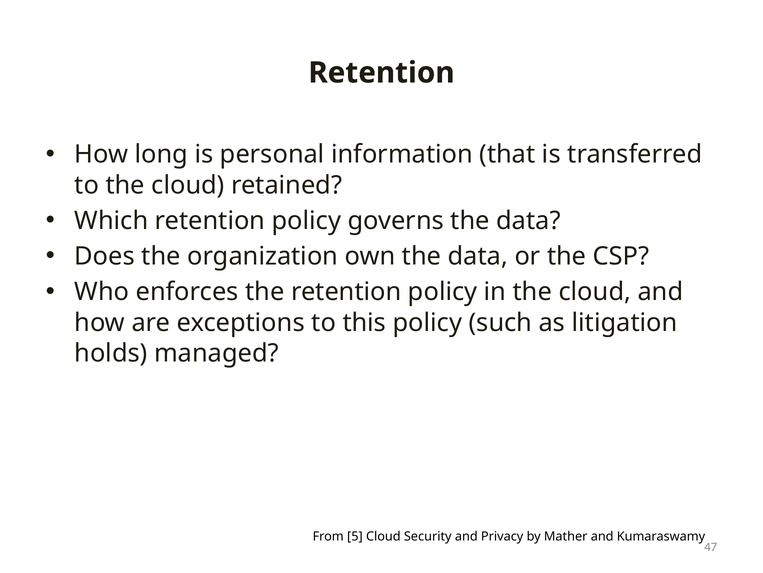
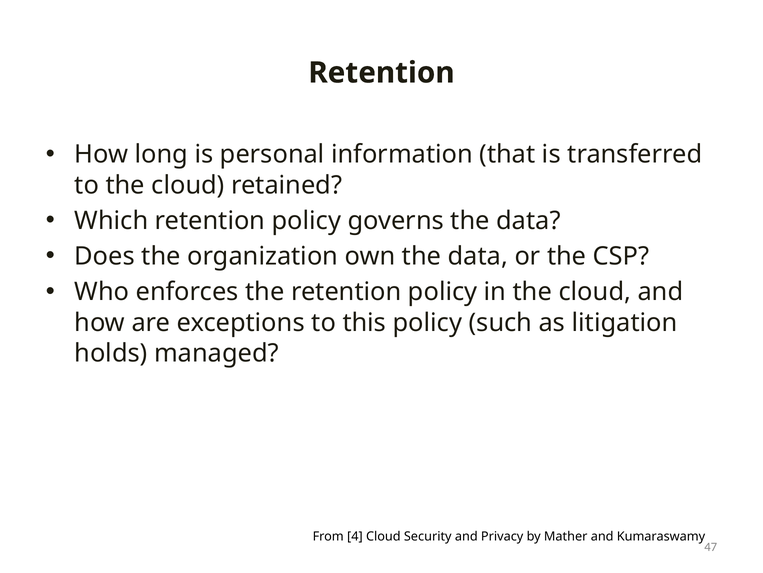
5: 5 -> 4
